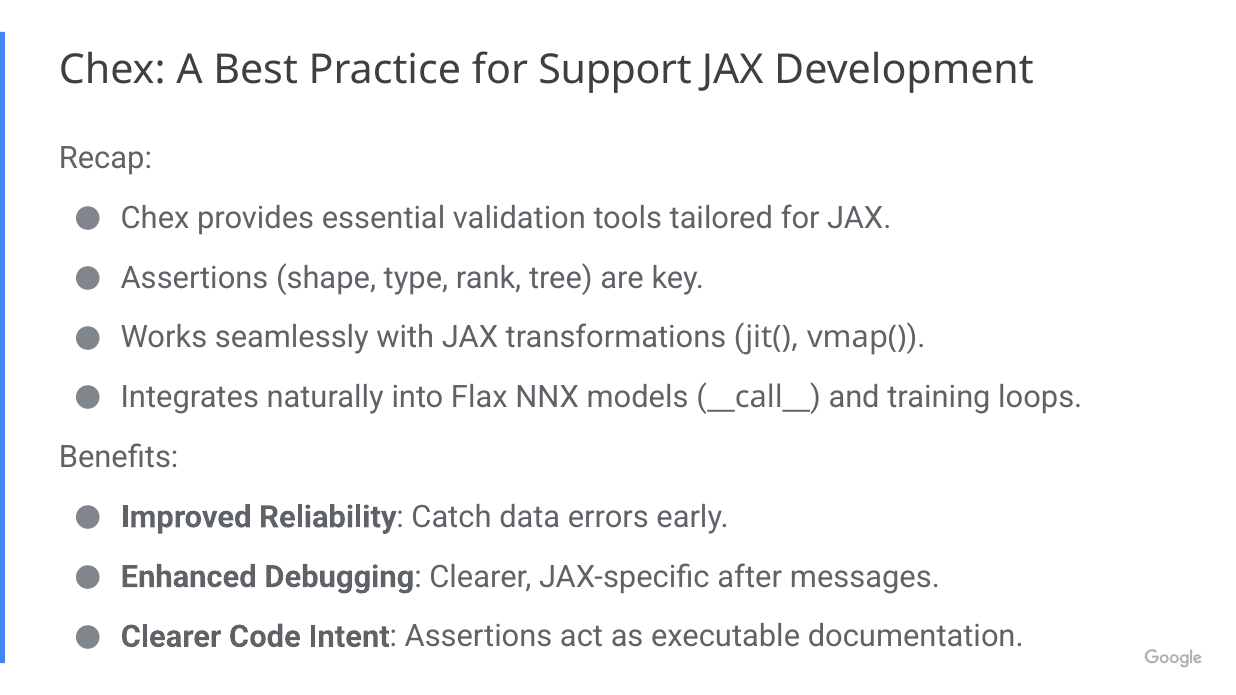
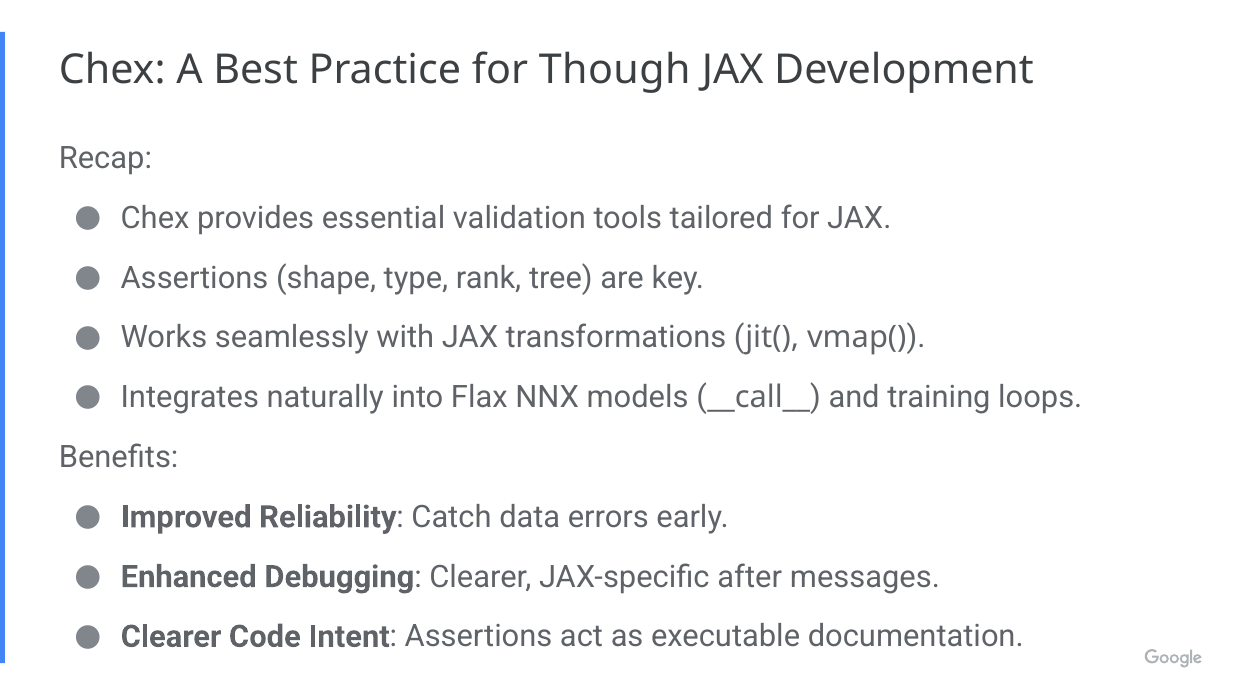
Support: Support -> Though
